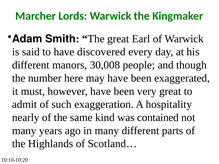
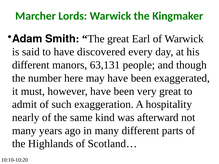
30,008: 30,008 -> 63,131
contained: contained -> afterward
